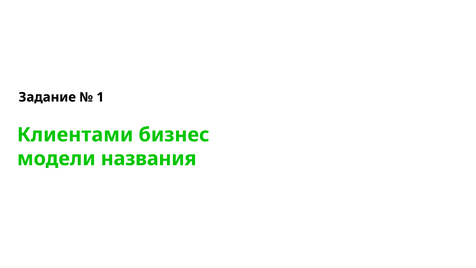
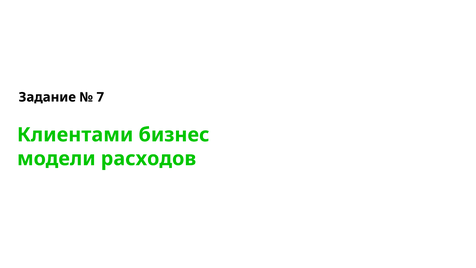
1: 1 -> 7
названия: названия -> расходов
